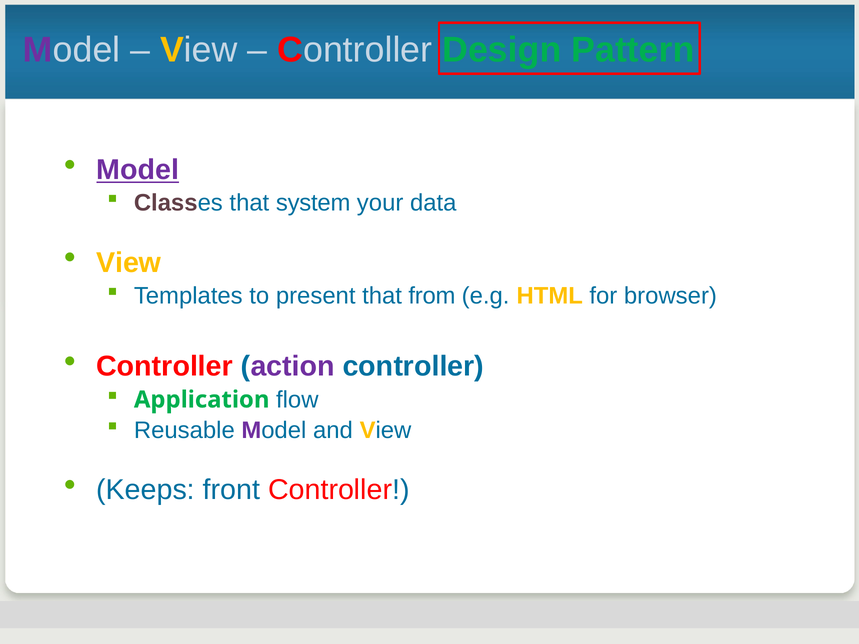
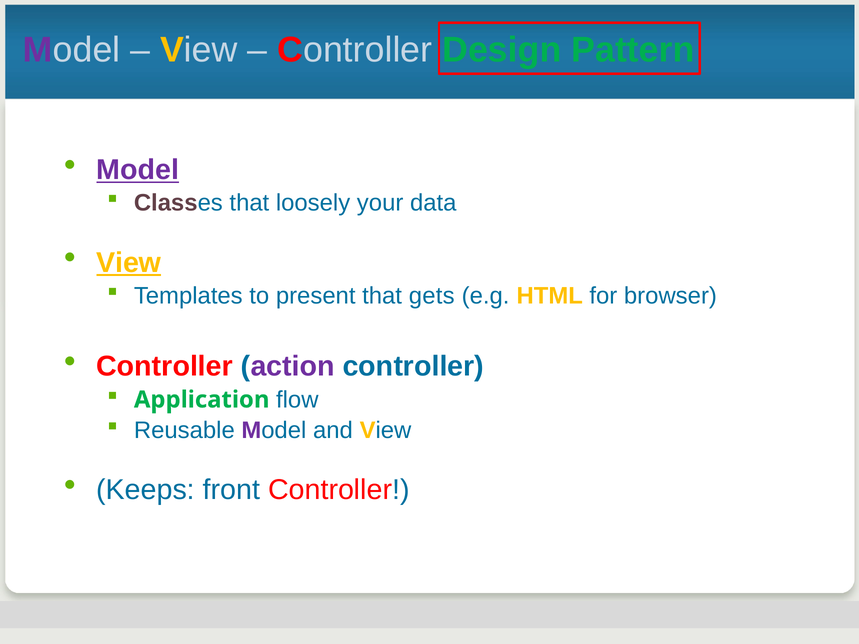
system: system -> loosely
View at (129, 263) underline: none -> present
from: from -> gets
